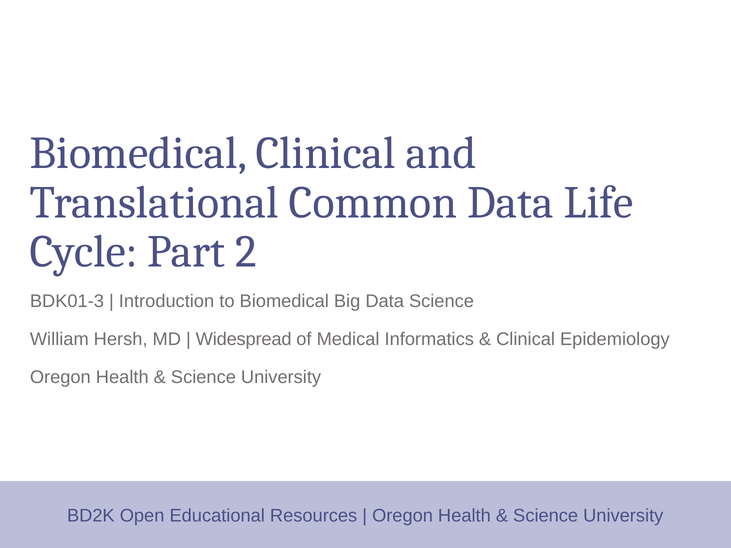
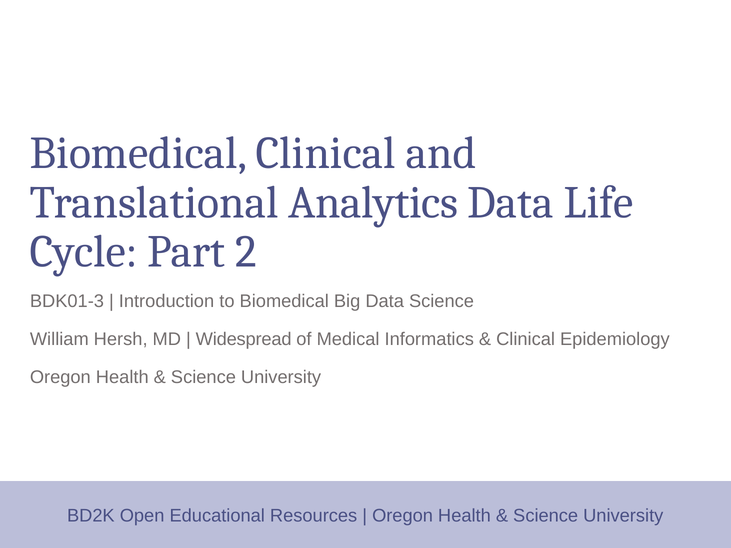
Common: Common -> Analytics
